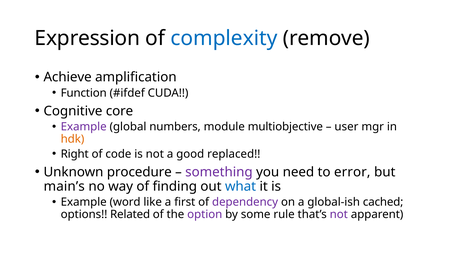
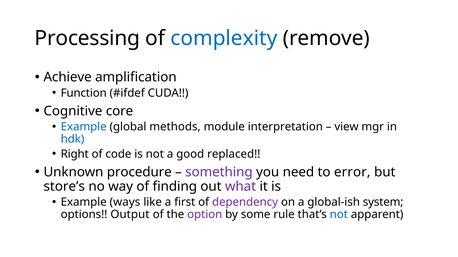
Expression: Expression -> Processing
Example at (84, 127) colour: purple -> blue
numbers: numbers -> methods
multiobjective: multiobjective -> interpretation
user: user -> view
hdk colour: orange -> blue
main’s: main’s -> store’s
what colour: blue -> purple
word: word -> ways
cached: cached -> system
Related: Related -> Output
not at (339, 215) colour: purple -> blue
